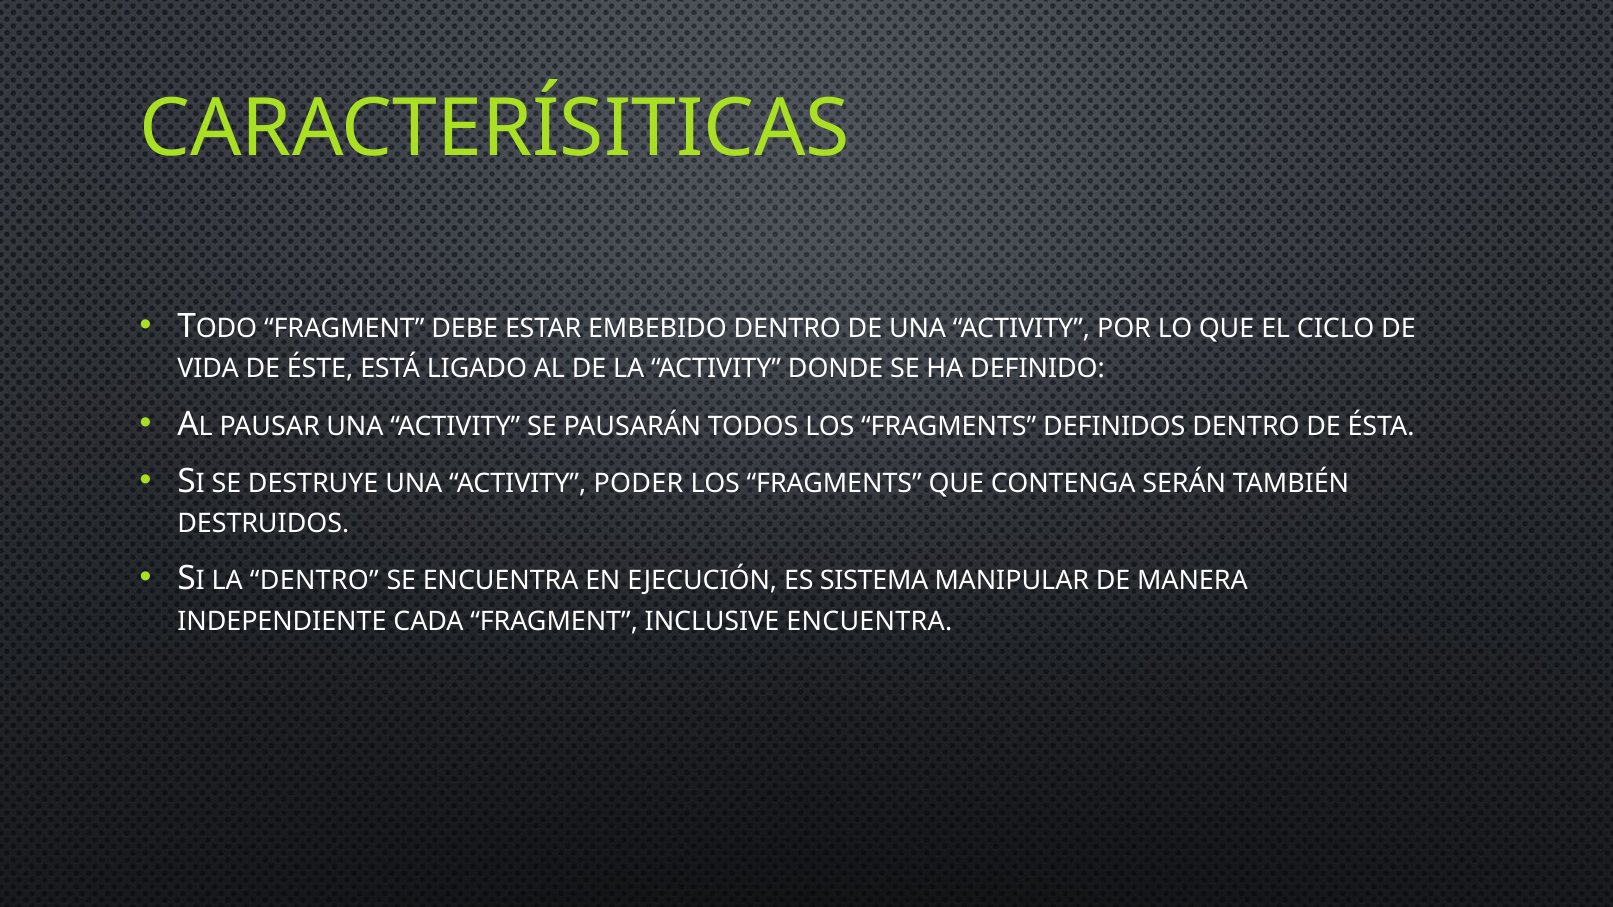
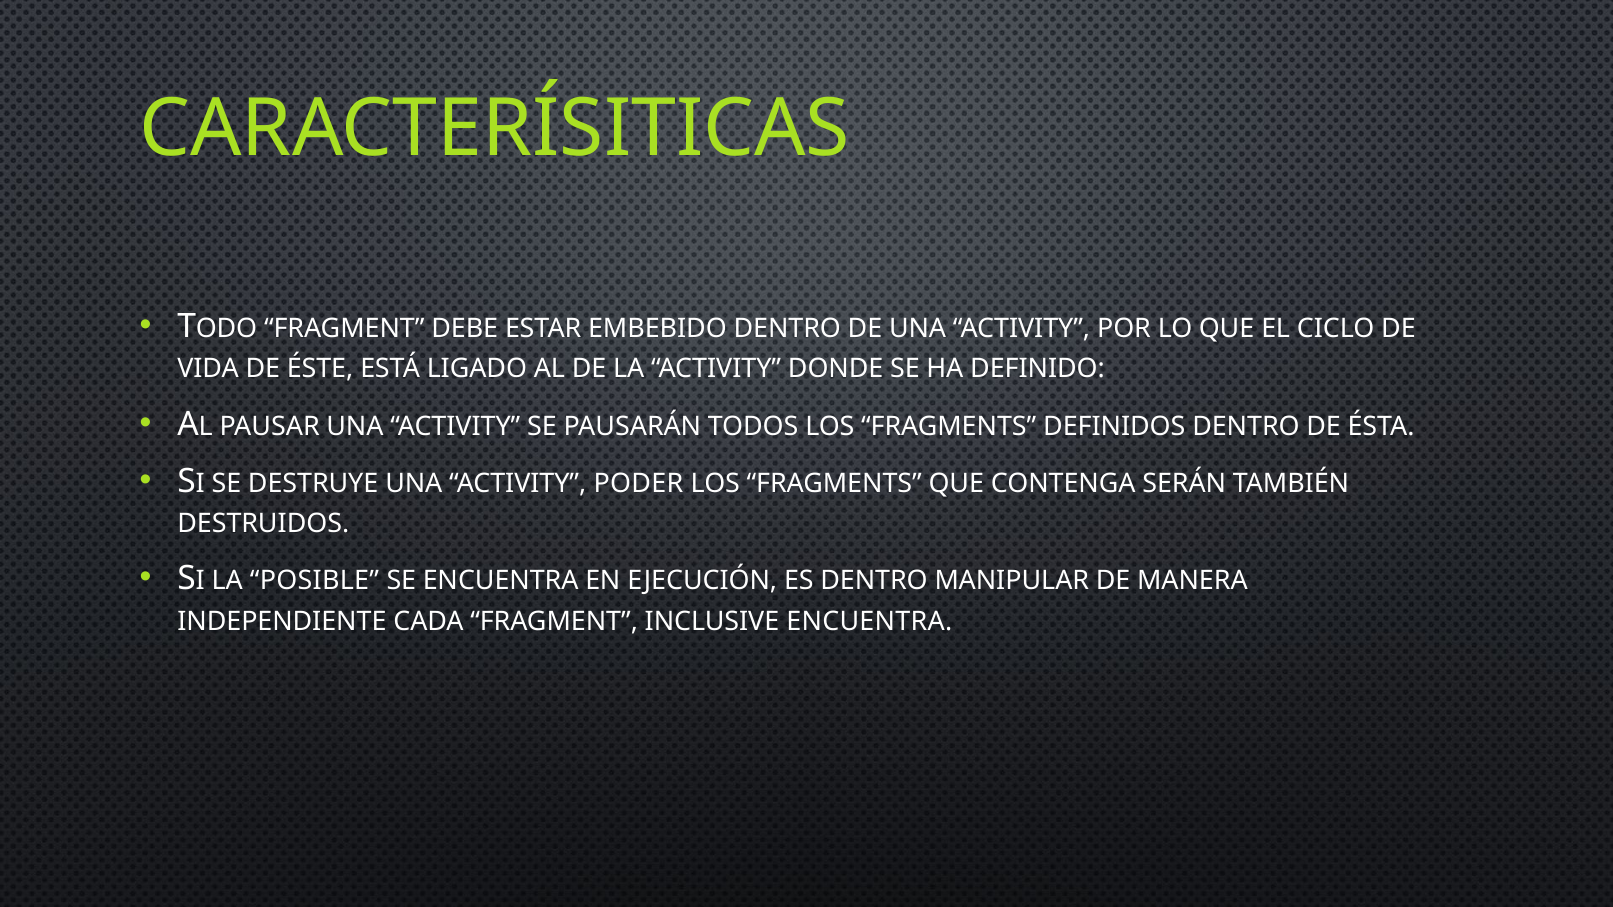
LA DENTRO: DENTRO -> POSIBLE
ES SISTEMA: SISTEMA -> DENTRO
